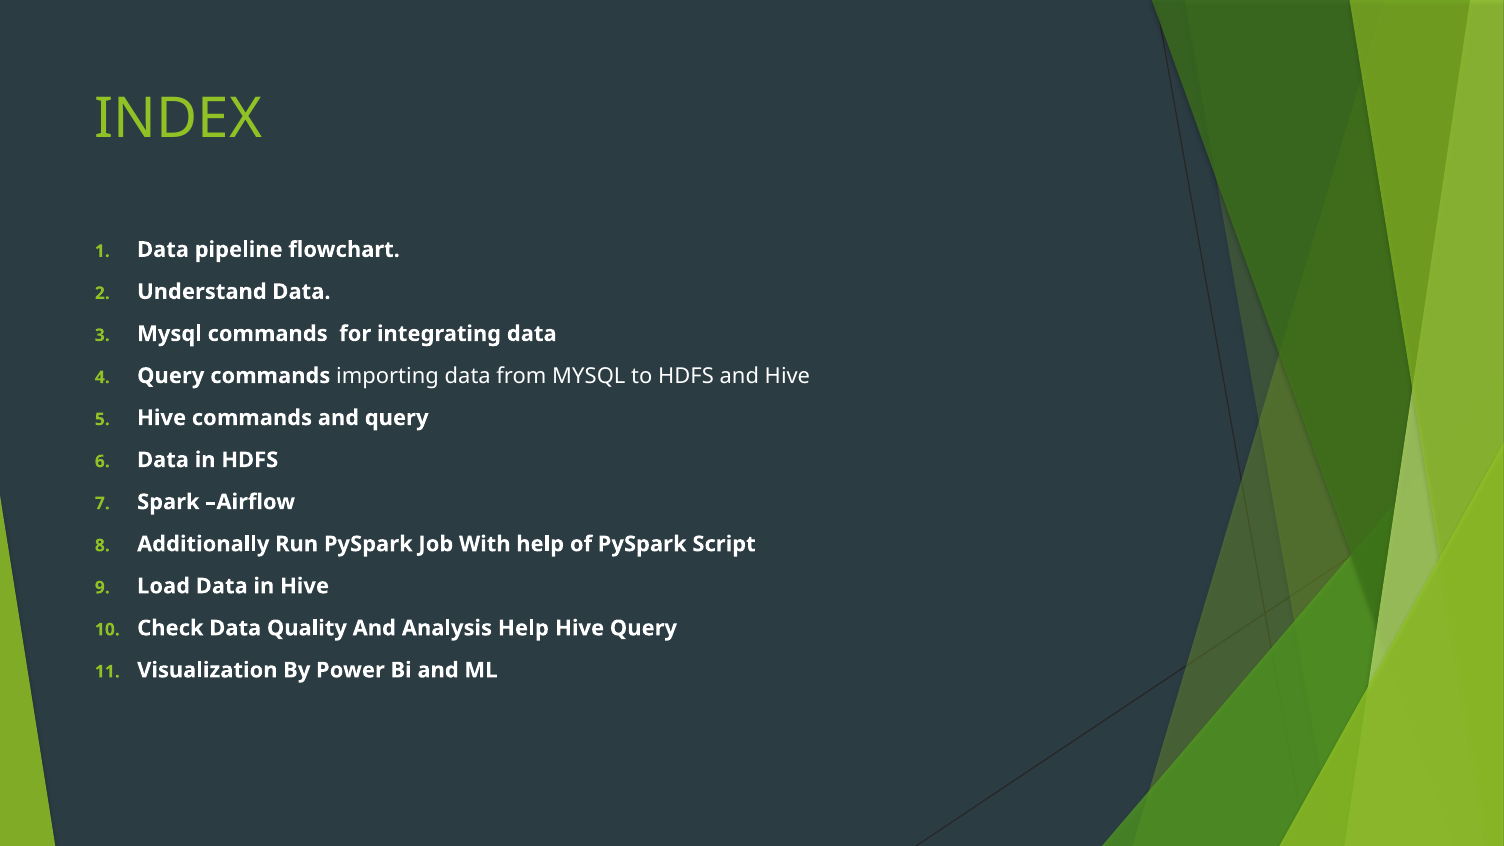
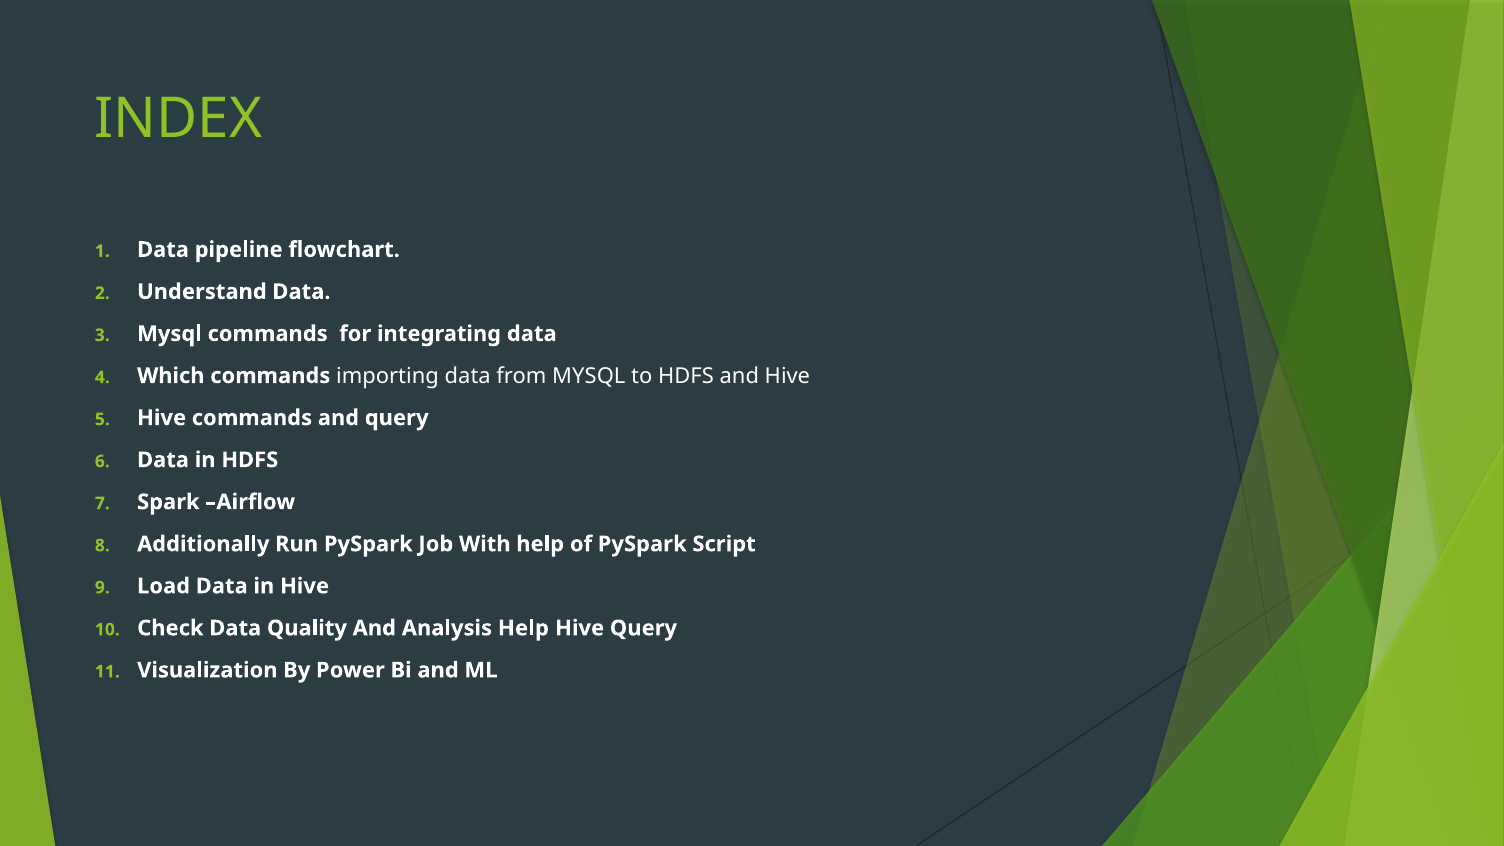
Query at (171, 376): Query -> Which
